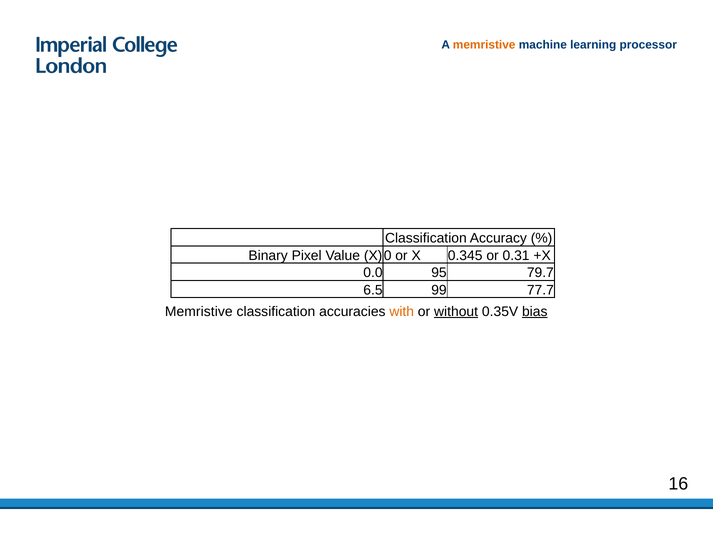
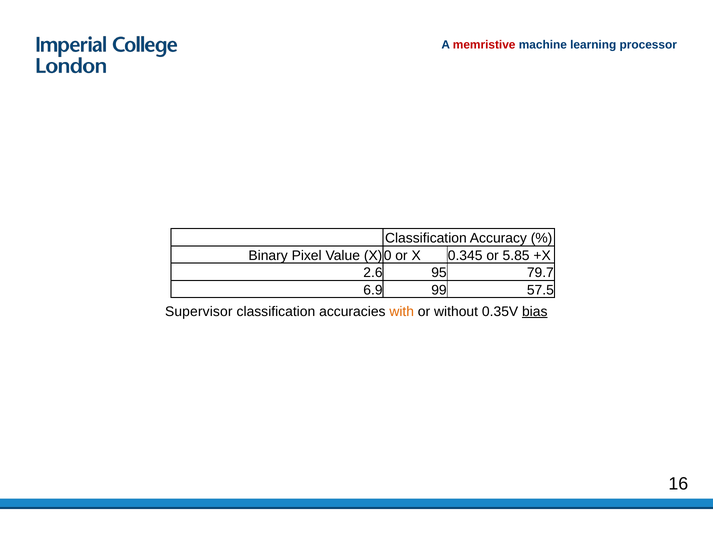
memristive at (484, 45) colour: orange -> red
0.31: 0.31 -> 5.85
0.0: 0.0 -> 2.6
6.5: 6.5 -> 6.9
77.7: 77.7 -> 57.5
Memristive at (199, 311): Memristive -> Supervisor
without underline: present -> none
